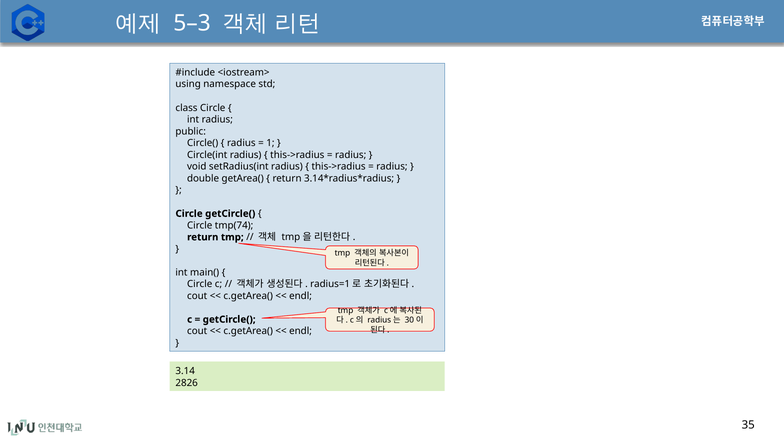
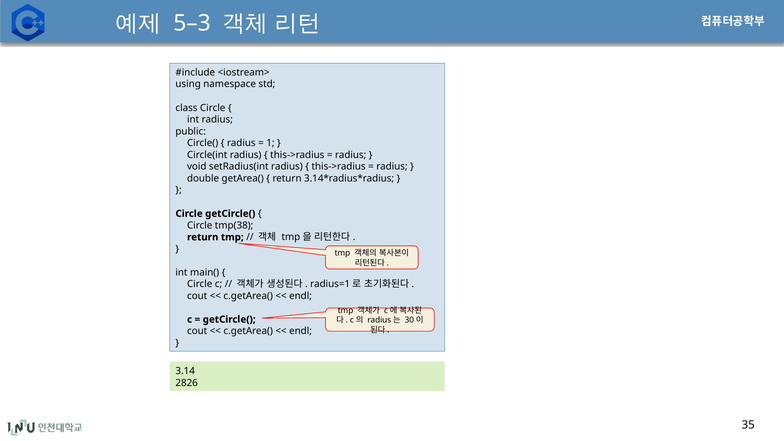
tmp(74: tmp(74 -> tmp(38
